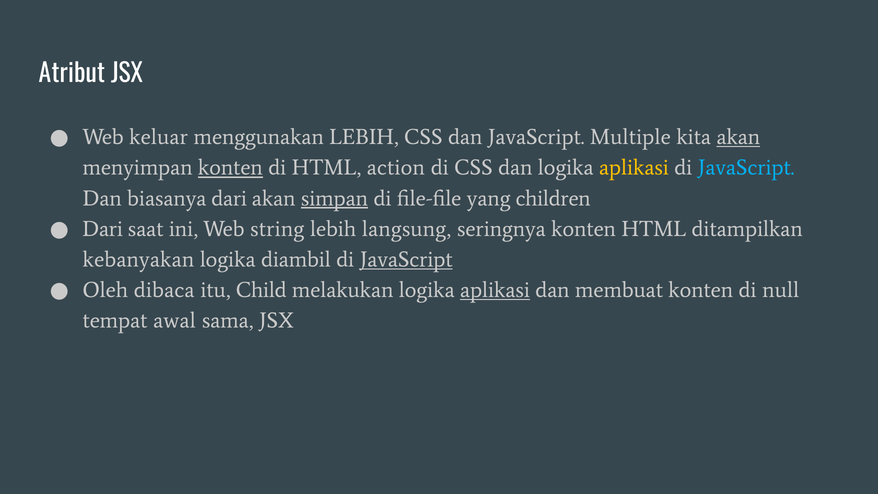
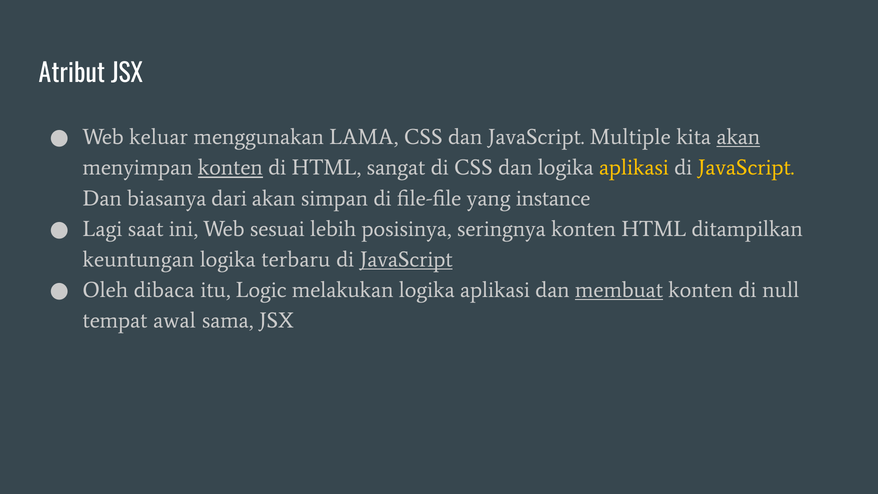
menggunakan LEBIH: LEBIH -> LAMA
action: action -> sangat
JavaScript at (746, 168) colour: light blue -> yellow
simpan underline: present -> none
children: children -> instance
Dari at (103, 229): Dari -> Lagi
string: string -> sesuai
langsung: langsung -> posisinya
kebanyakan: kebanyakan -> keuntungan
diambil: diambil -> terbaru
Child: Child -> Logic
aplikasi at (495, 290) underline: present -> none
membuat underline: none -> present
